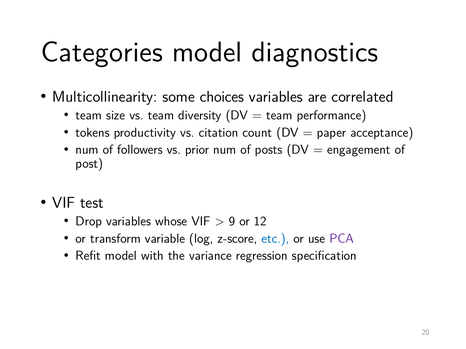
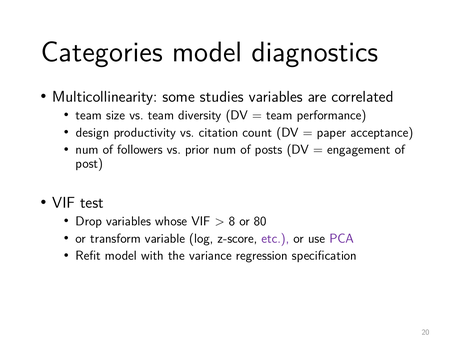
choices: choices -> studies
tokens: tokens -> design
9: 9 -> 8
12: 12 -> 80
etc colour: blue -> purple
